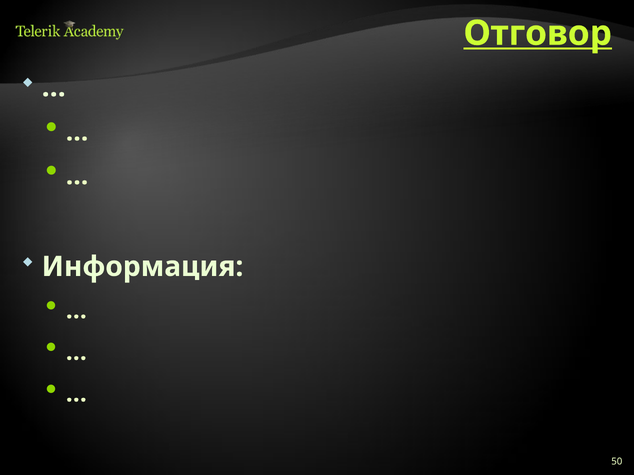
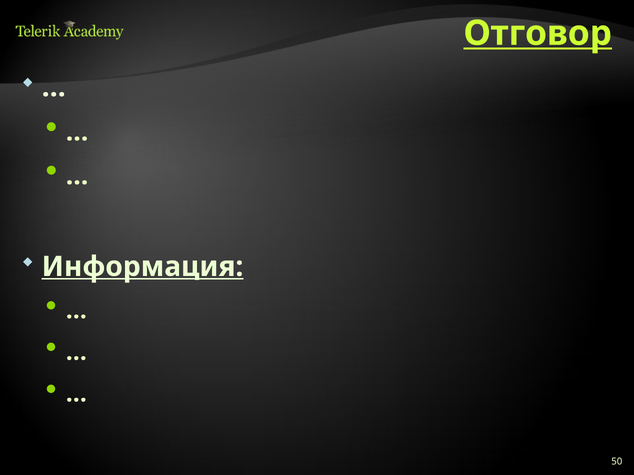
Информация underline: none -> present
